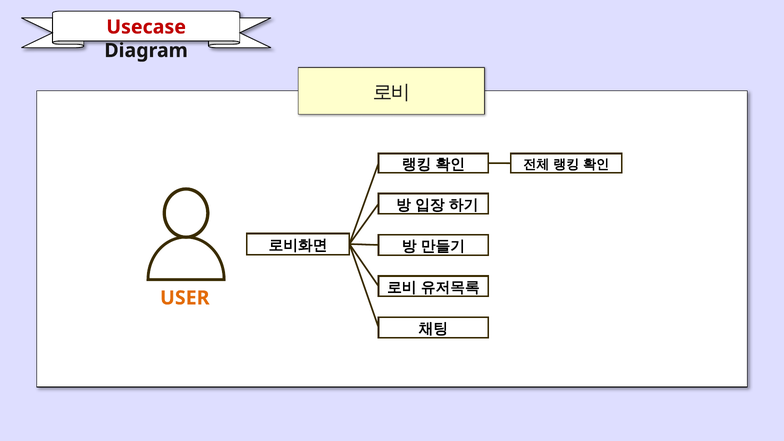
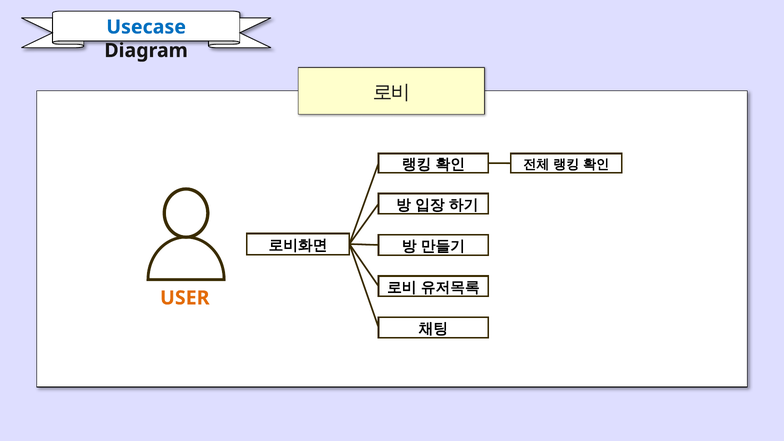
Usecase colour: red -> blue
